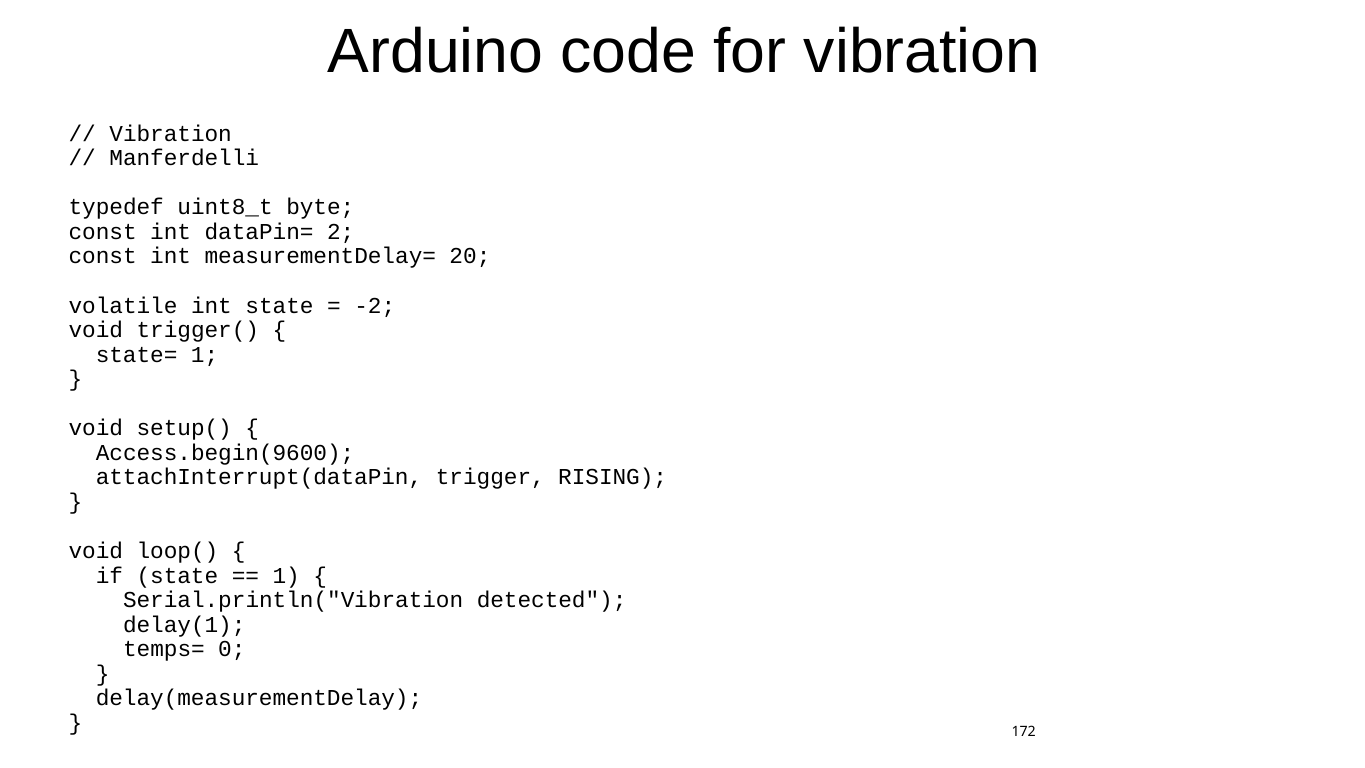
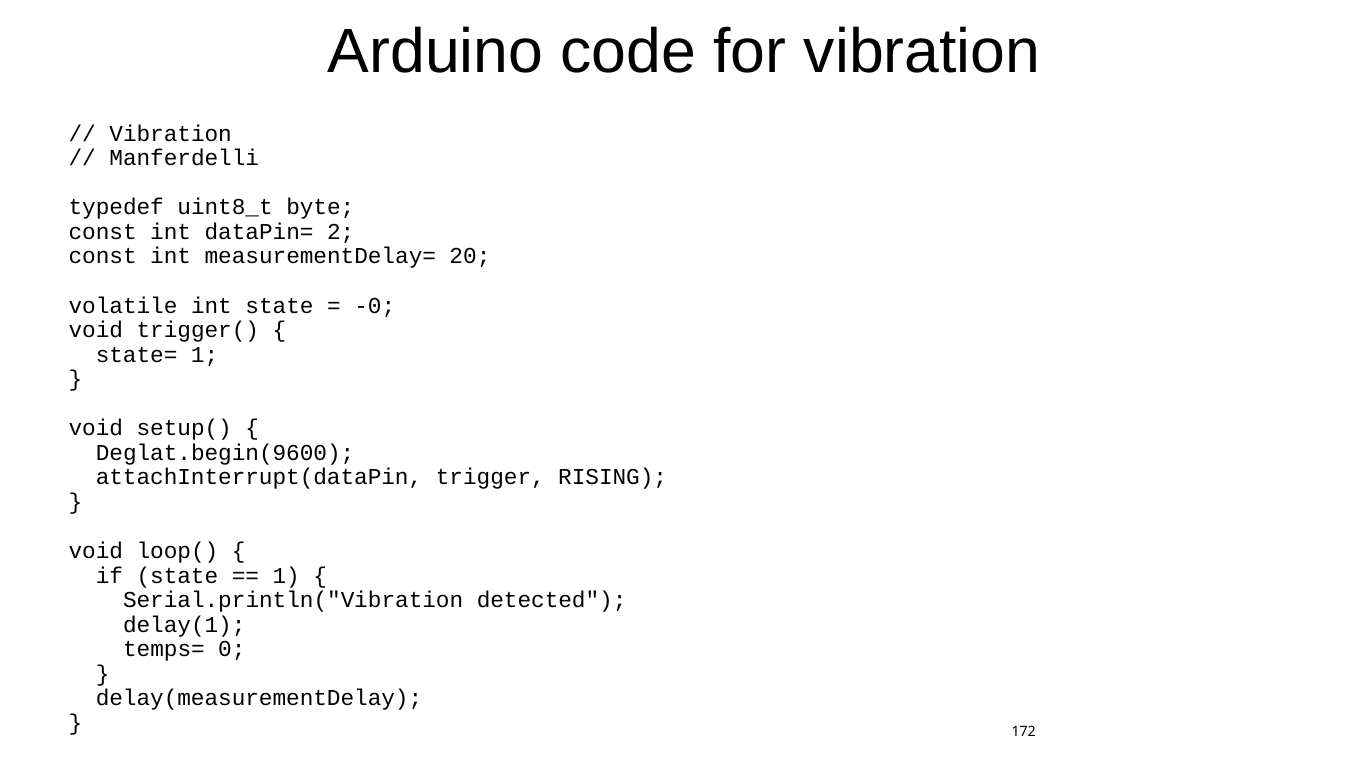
-2: -2 -> -0
Access.begin(9600: Access.begin(9600 -> Deglat.begin(9600
